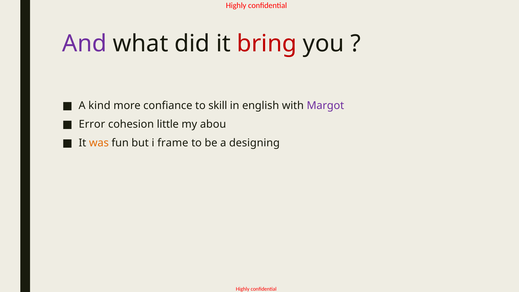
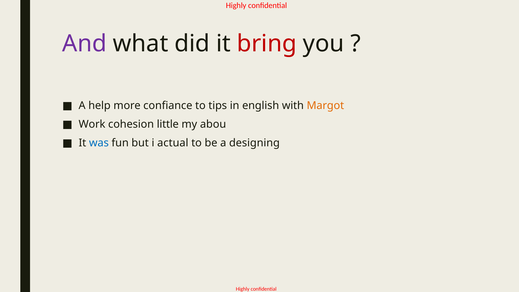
kind: kind -> help
skill: skill -> tips
Margot colour: purple -> orange
Error: Error -> Work
was colour: orange -> blue
frame: frame -> actual
